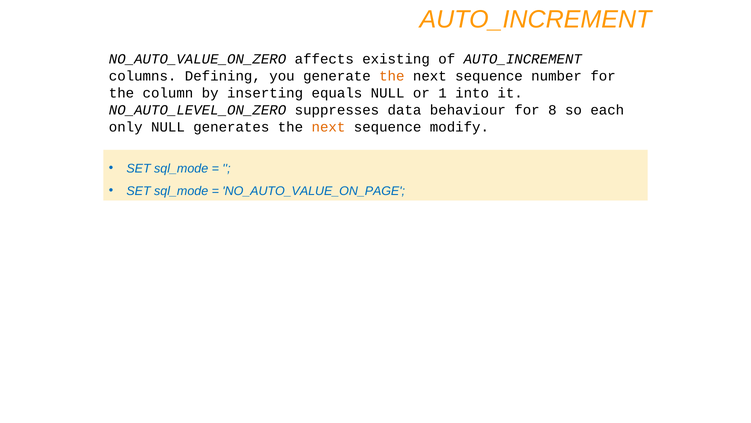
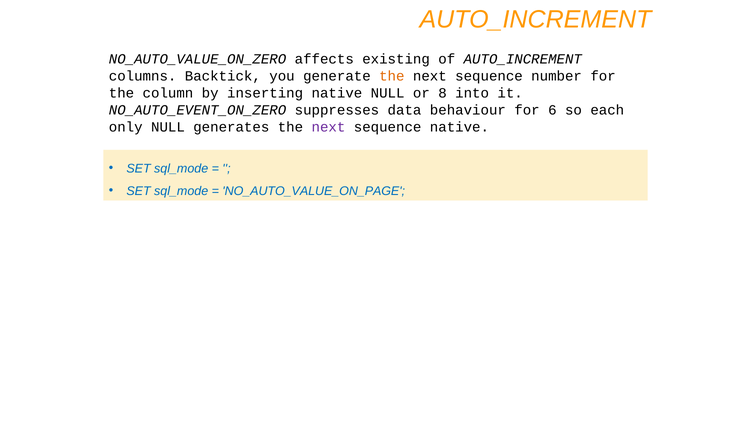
Defining: Defining -> Backtick
inserting equals: equals -> native
1: 1 -> 8
NO_AUTO_LEVEL_ON_ZERO: NO_AUTO_LEVEL_ON_ZERO -> NO_AUTO_EVENT_ON_ZERO
8: 8 -> 6
next at (328, 127) colour: orange -> purple
sequence modify: modify -> native
